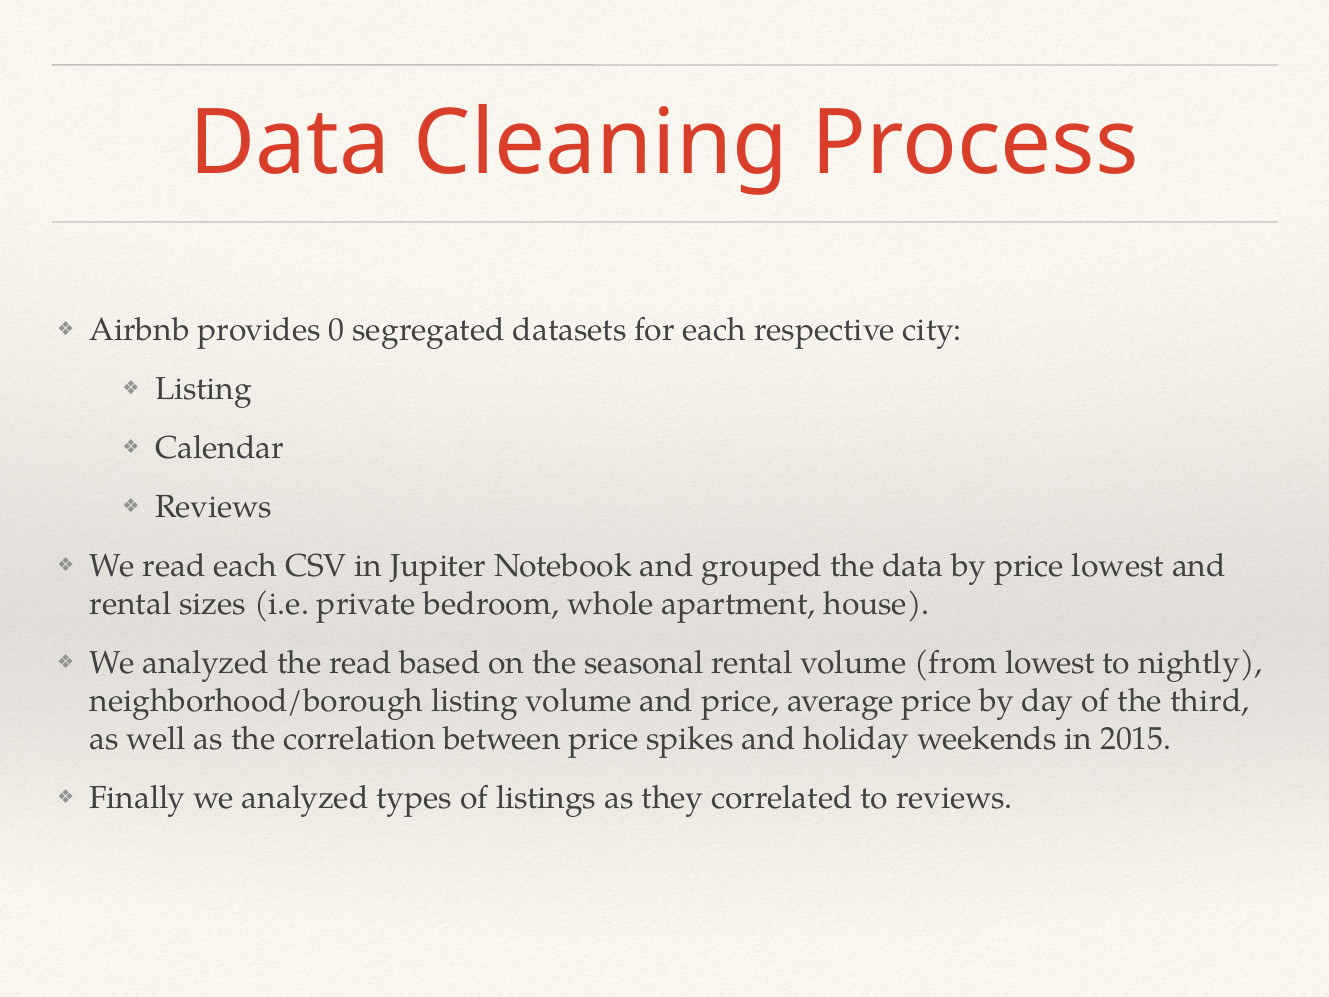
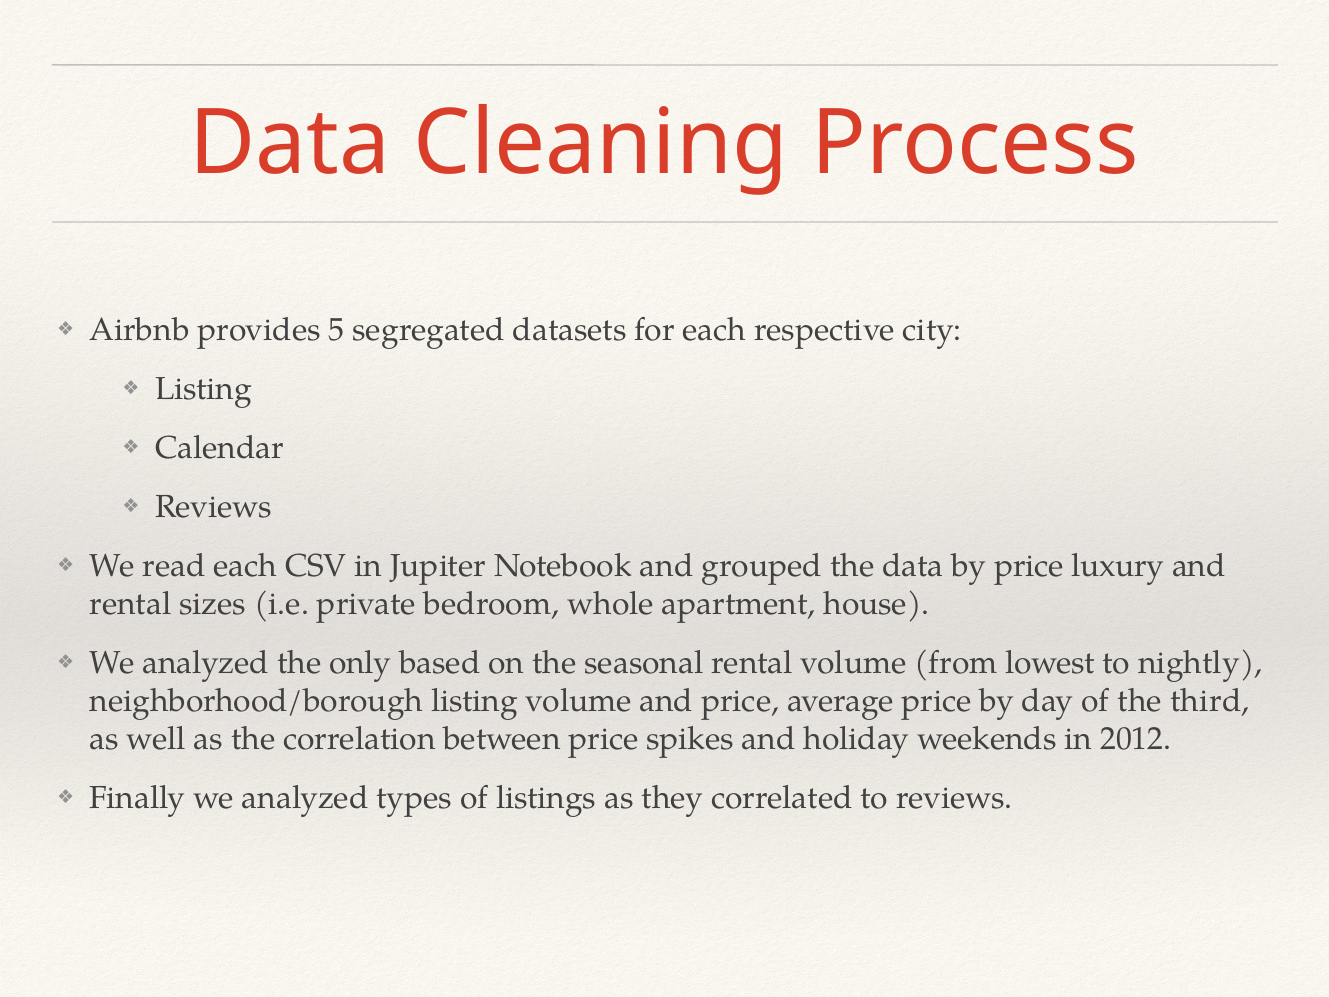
0: 0 -> 5
price lowest: lowest -> luxury
the read: read -> only
2015: 2015 -> 2012
